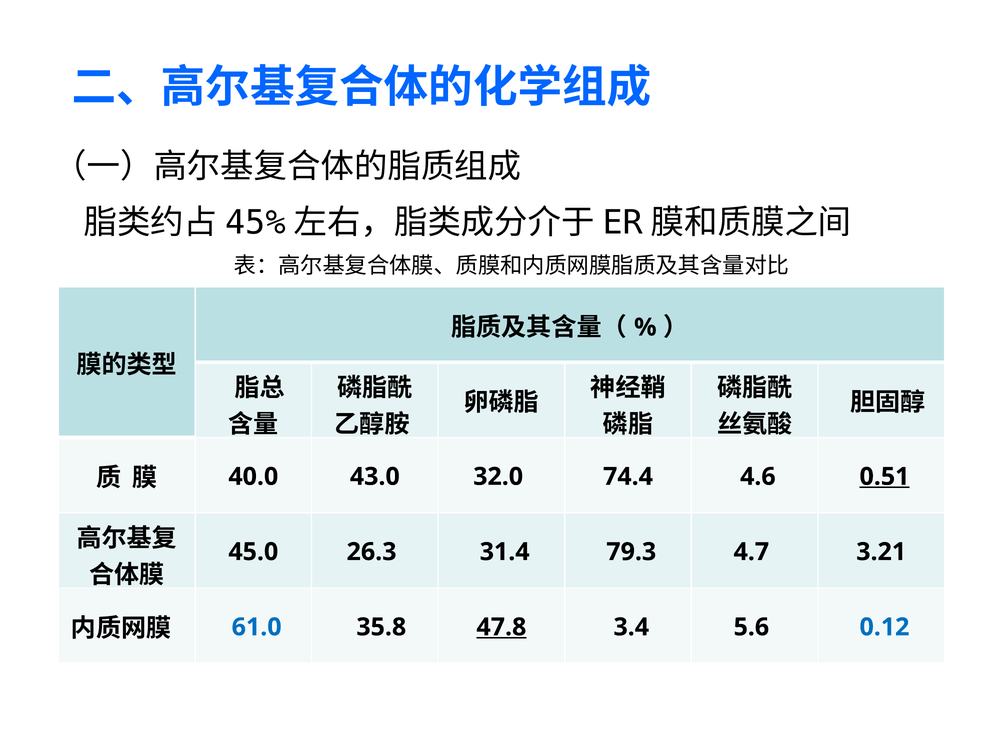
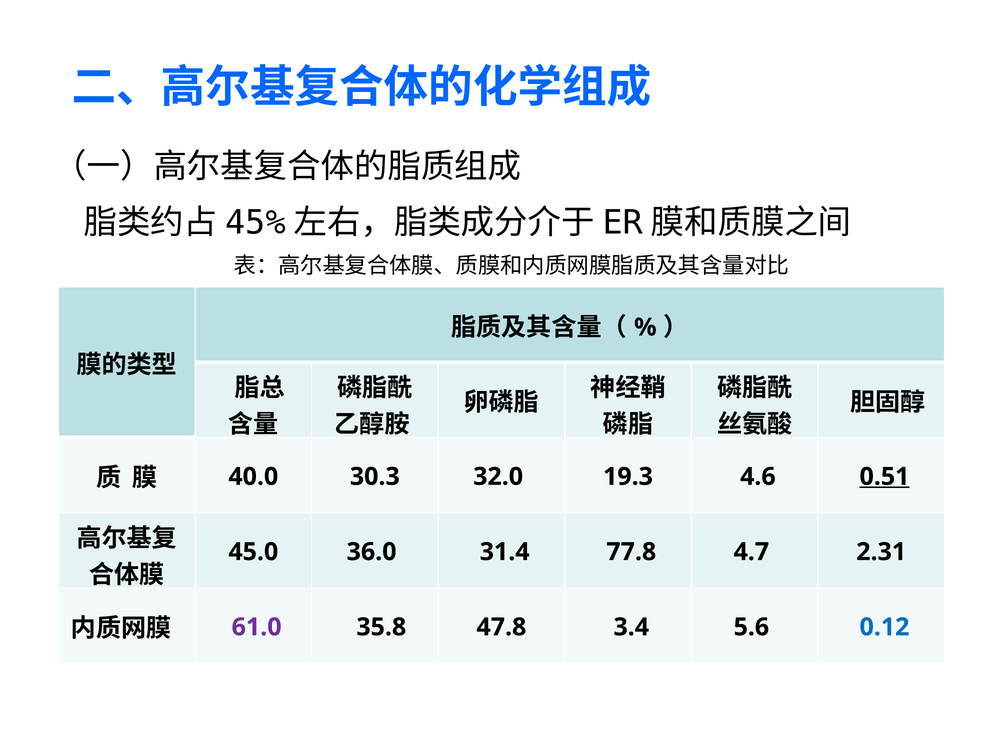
43.0: 43.0 -> 30.3
74.4: 74.4 -> 19.3
26.3: 26.3 -> 36.0
79.3: 79.3 -> 77.8
3.21: 3.21 -> 2.31
61.0 colour: blue -> purple
47.8 underline: present -> none
